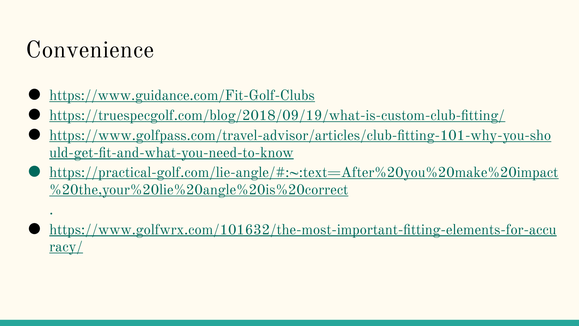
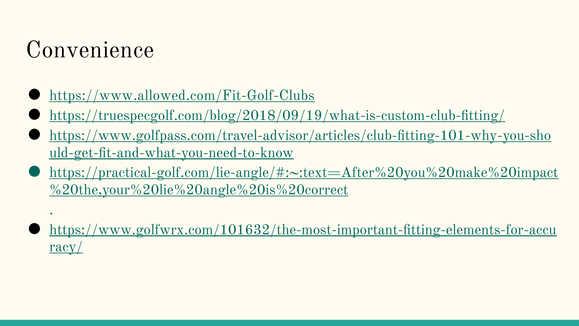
https://www.guidance.com/Fit-Golf-Clubs: https://www.guidance.com/Fit-Golf-Clubs -> https://www.allowed.com/Fit-Golf-Clubs
